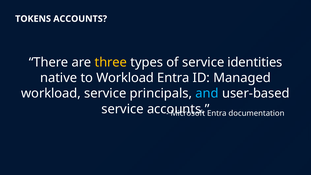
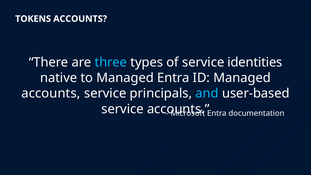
three colour: yellow -> light blue
to Workload: Workload -> Managed
workload at (51, 93): workload -> accounts
